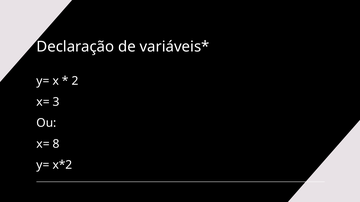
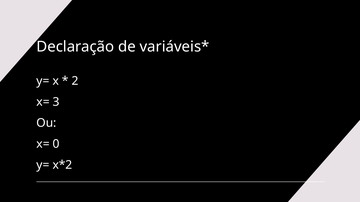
8: 8 -> 0
